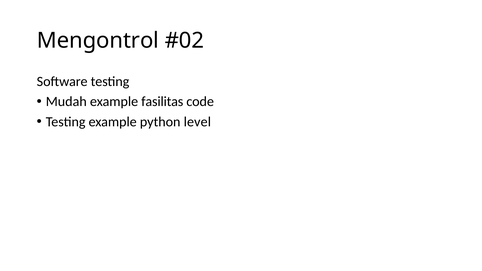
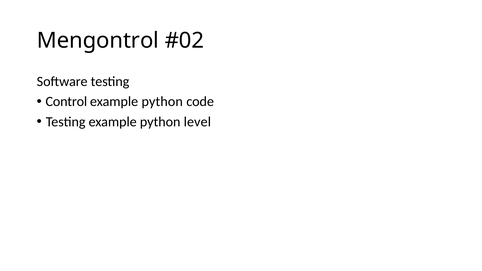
Mudah: Mudah -> Control
fasilitas at (162, 102): fasilitas -> python
